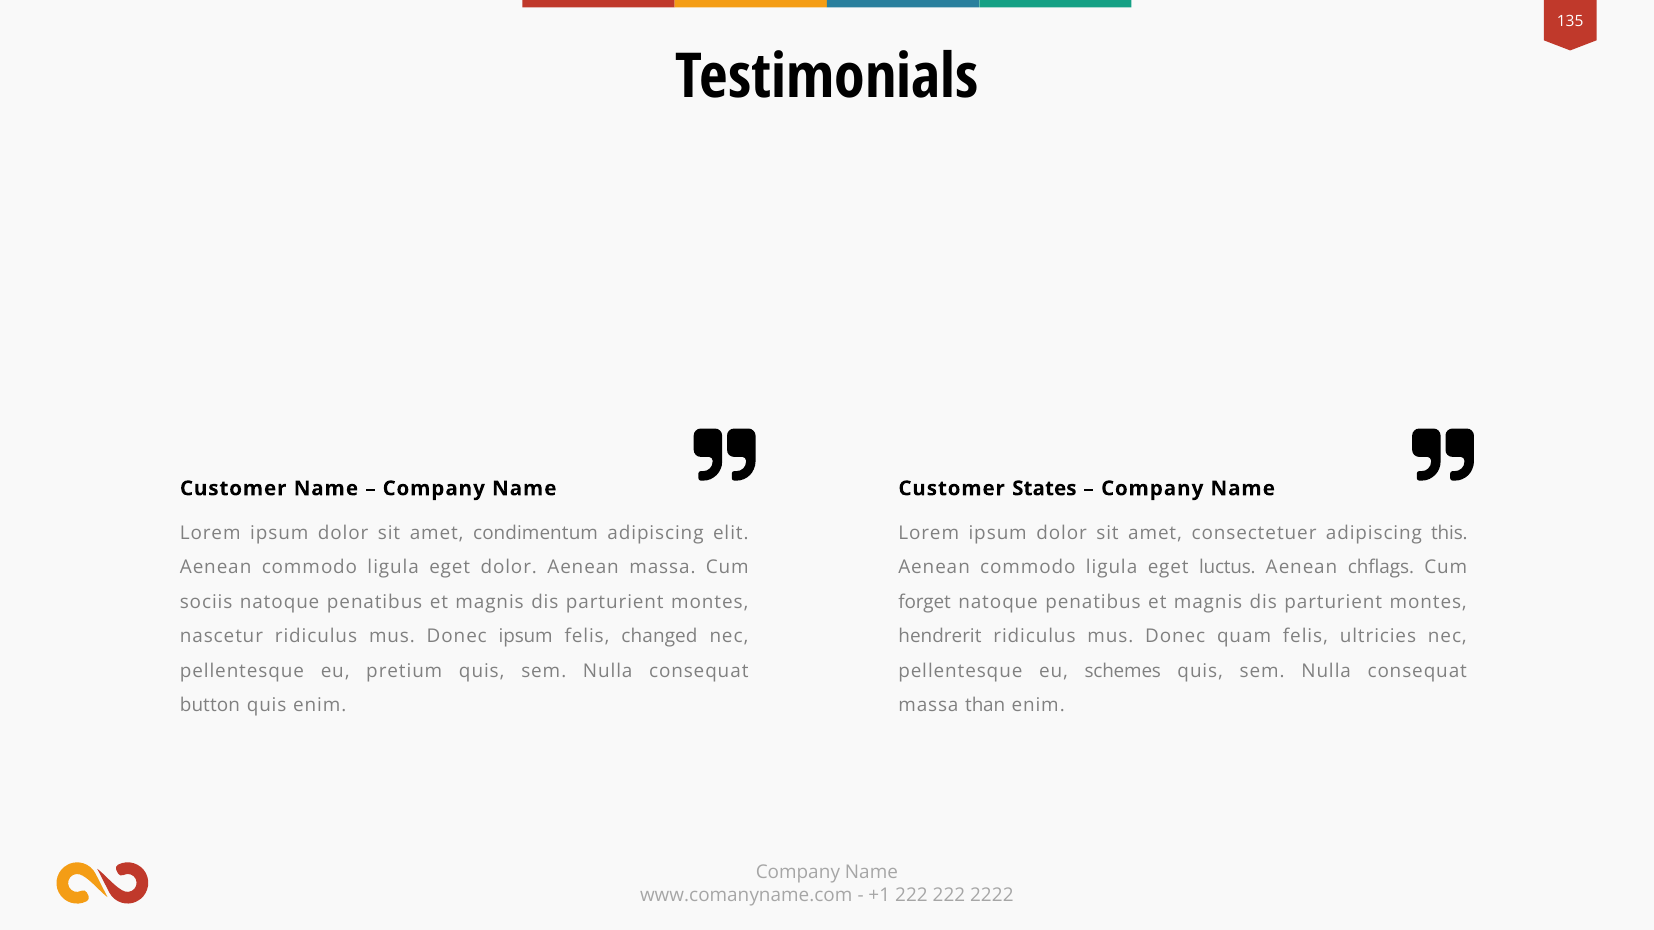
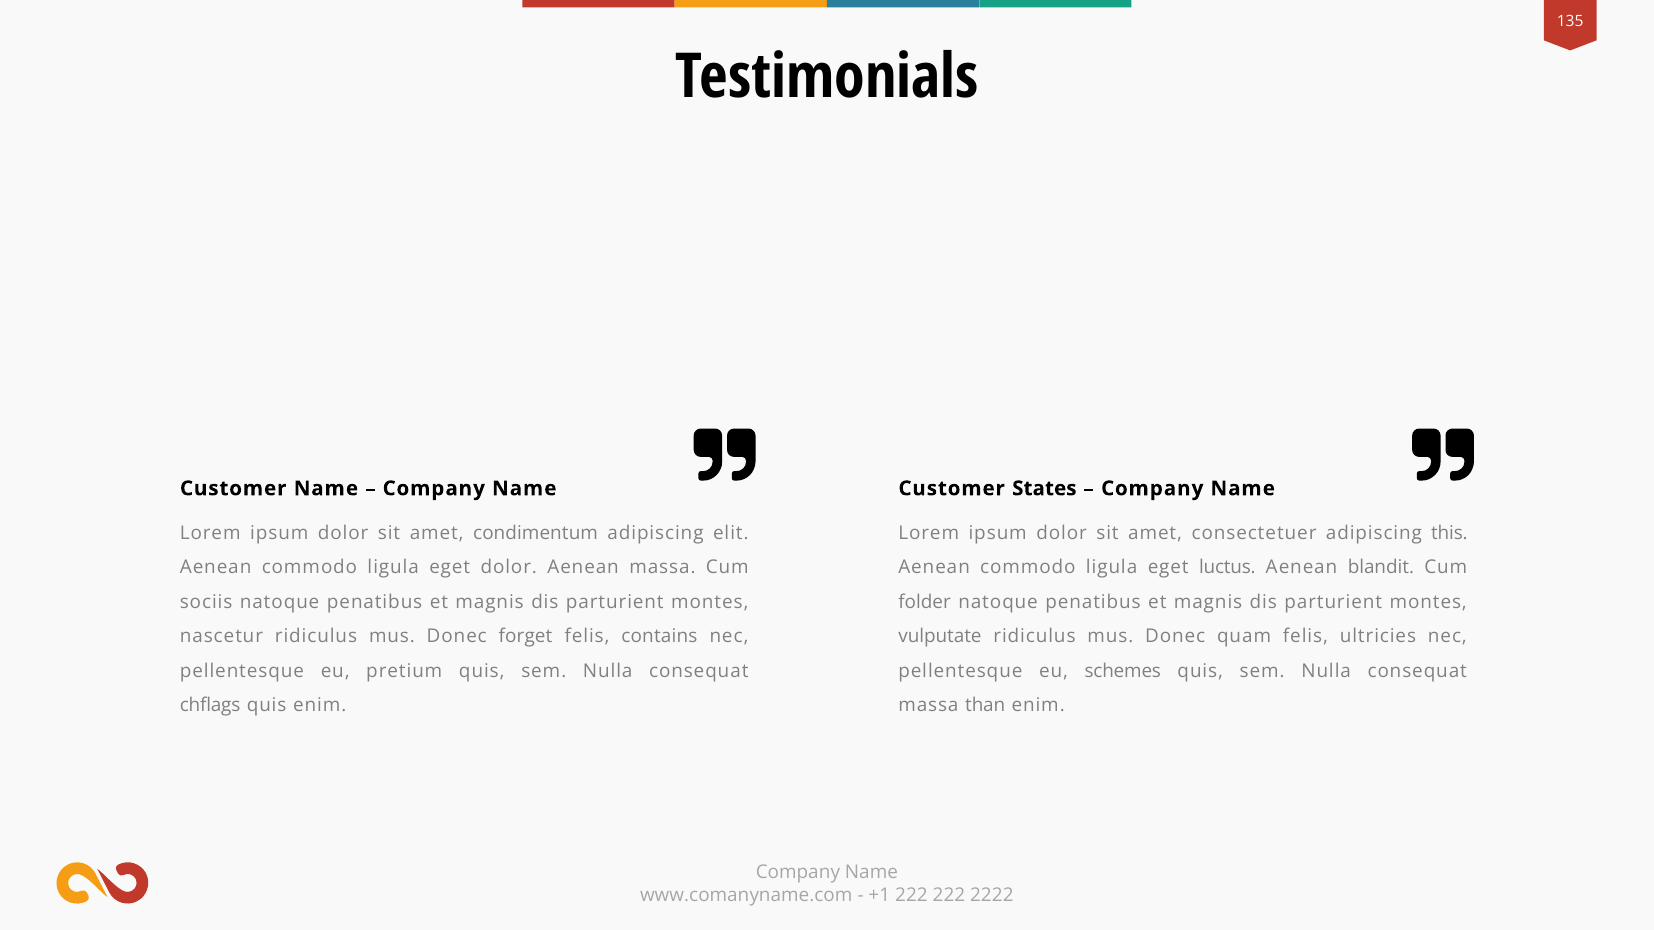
chflags: chflags -> blandit
forget: forget -> folder
Donec ipsum: ipsum -> forget
changed: changed -> contains
hendrerit: hendrerit -> vulputate
button: button -> chflags
